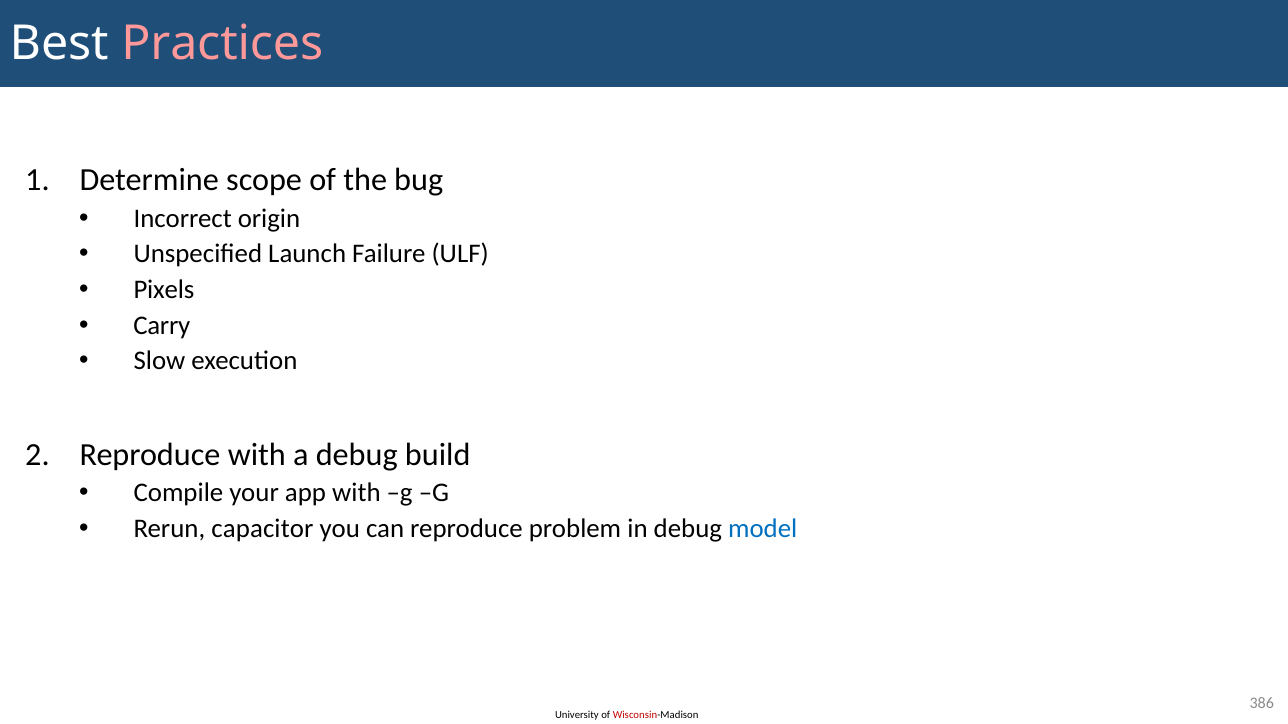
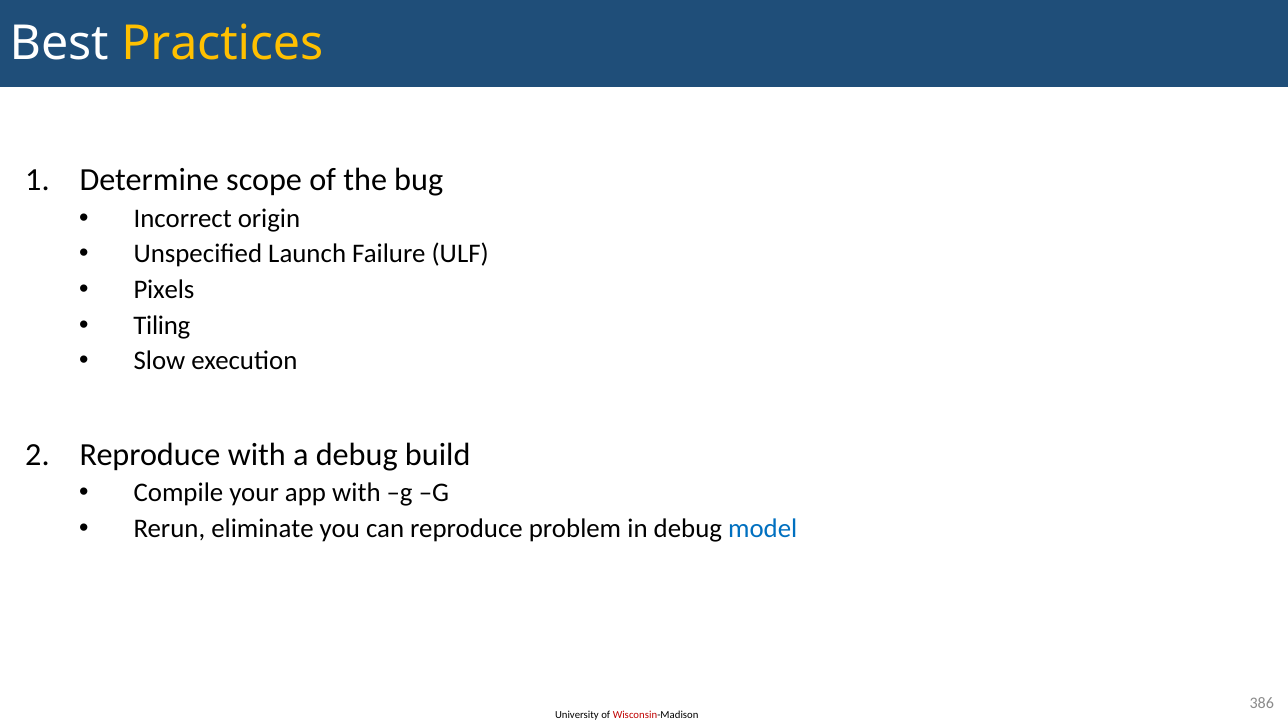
Practices colour: pink -> yellow
Carry: Carry -> Tiling
capacitor: capacitor -> eliminate
